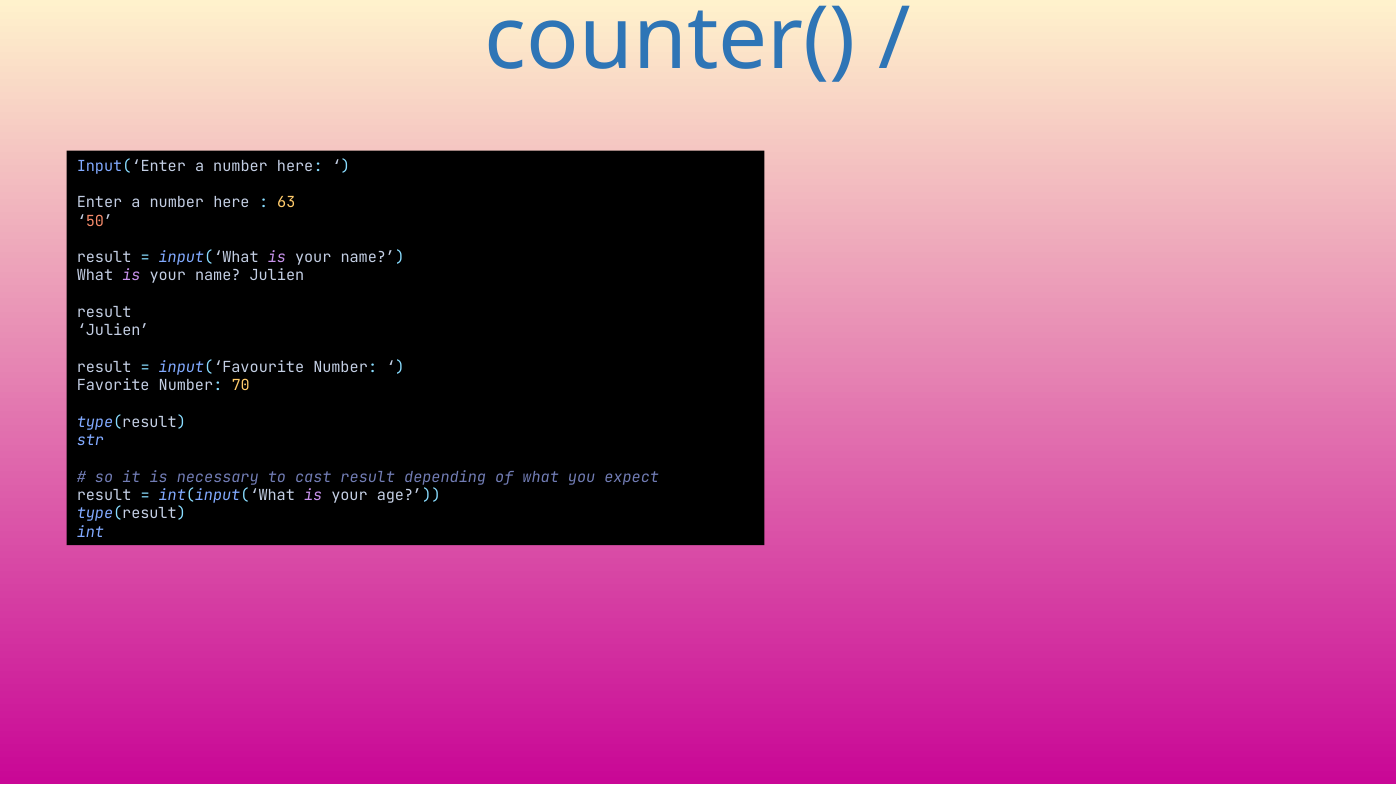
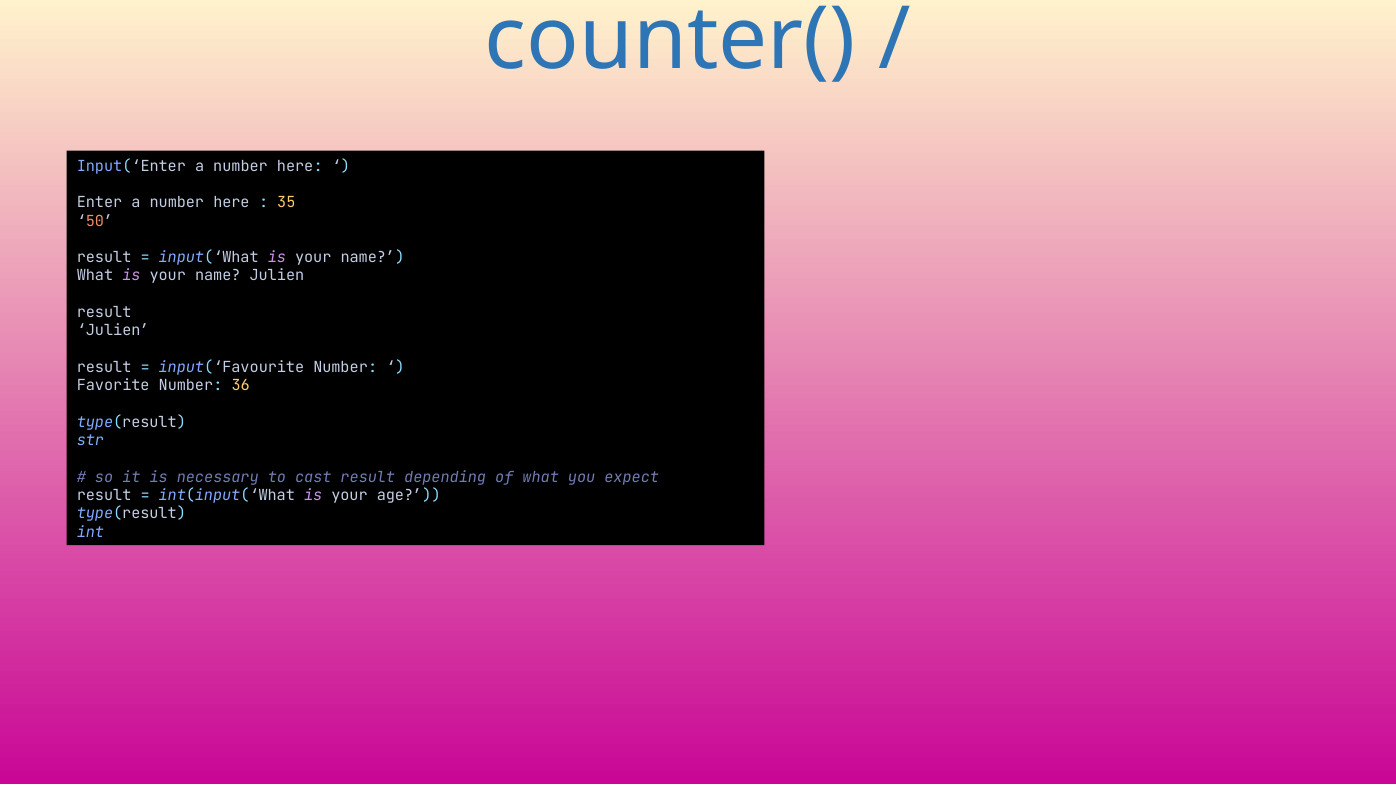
63: 63 -> 35
70: 70 -> 36
